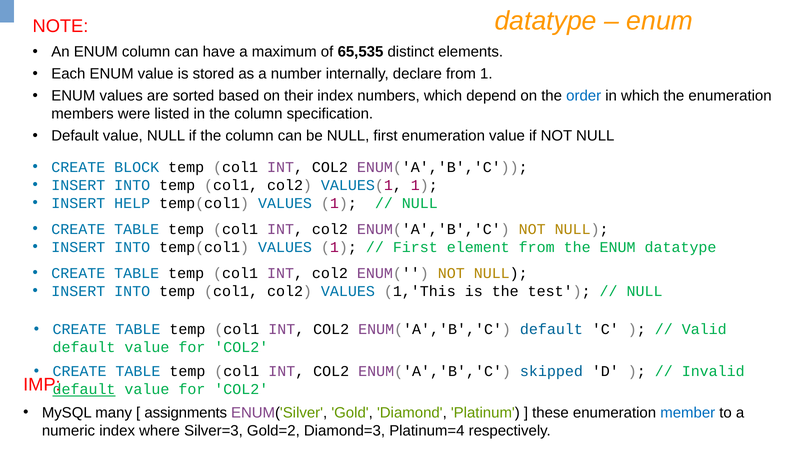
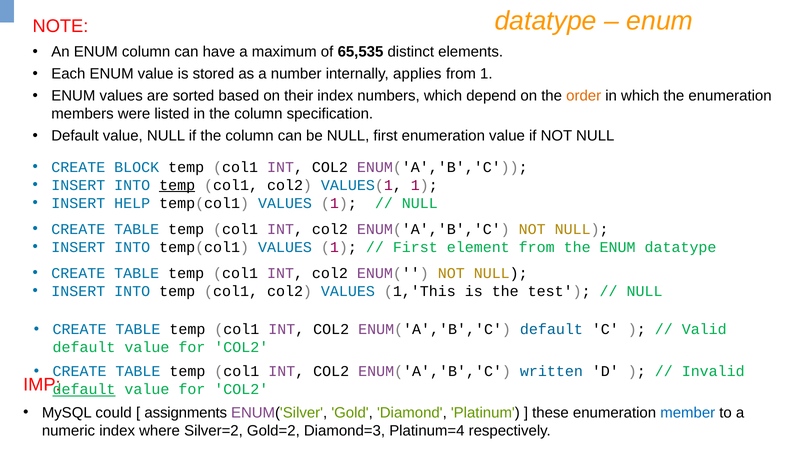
declare: declare -> applies
order colour: blue -> orange
temp at (177, 185) underline: none -> present
skipped: skipped -> written
many: many -> could
Silver=3: Silver=3 -> Silver=2
